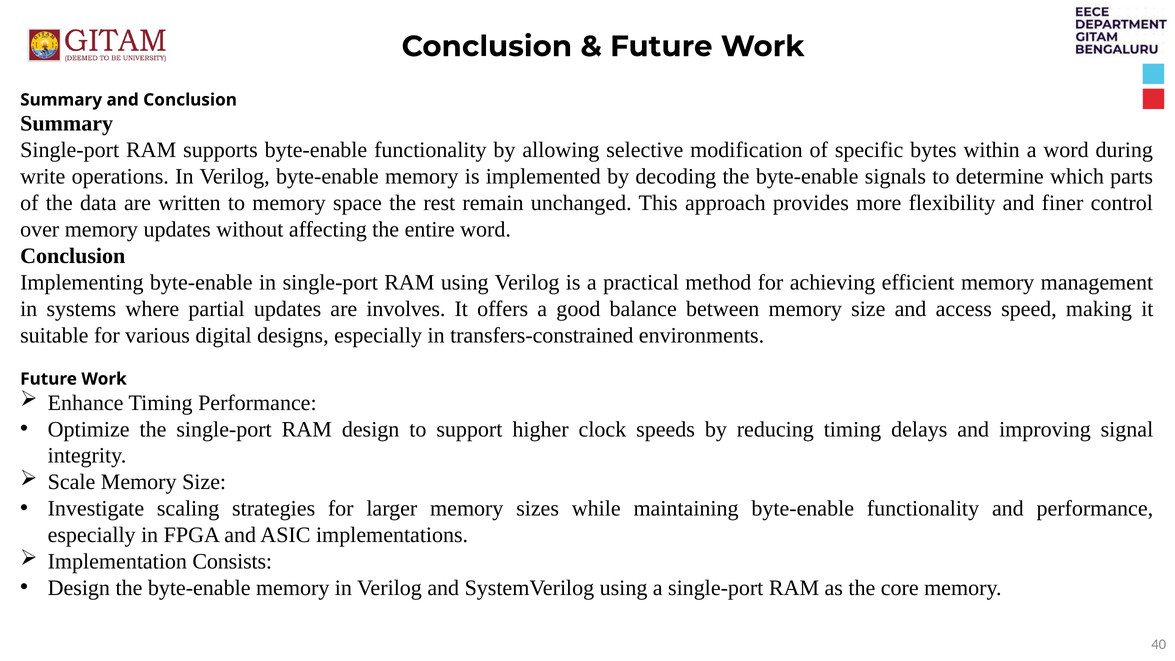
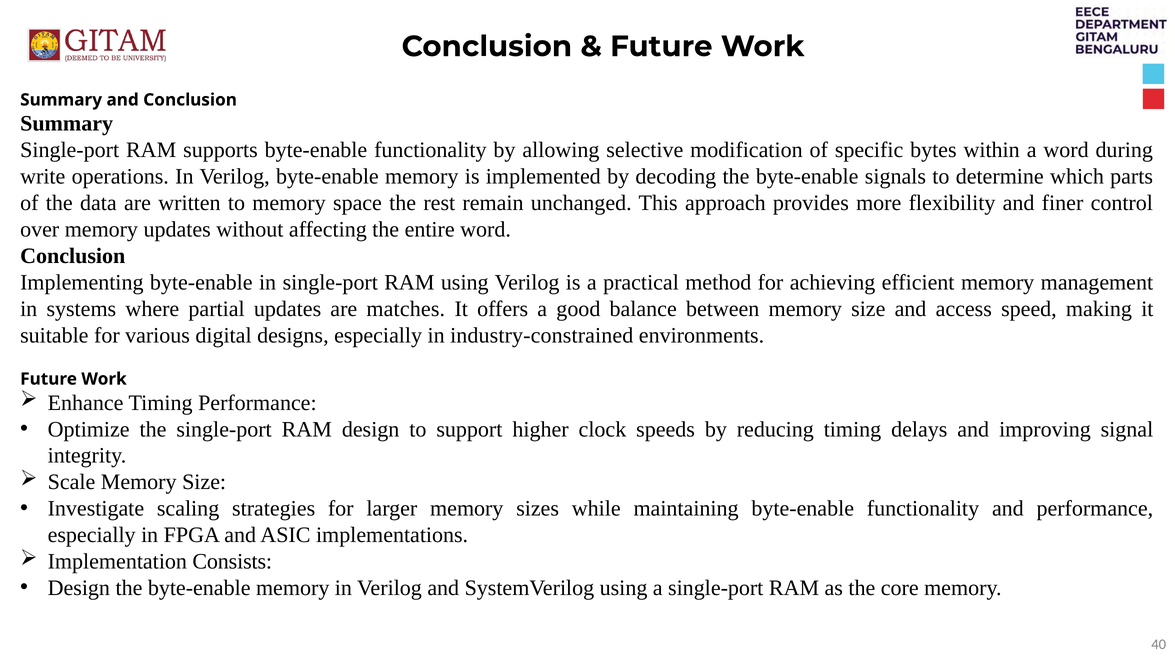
involves: involves -> matches
transfers-constrained: transfers-constrained -> industry-constrained
